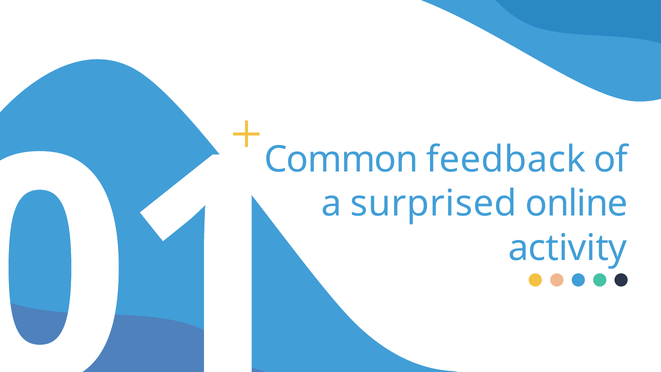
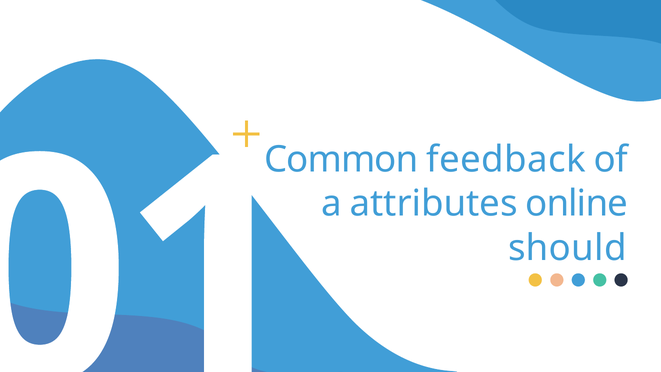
surprised: surprised -> attributes
activity: activity -> should
